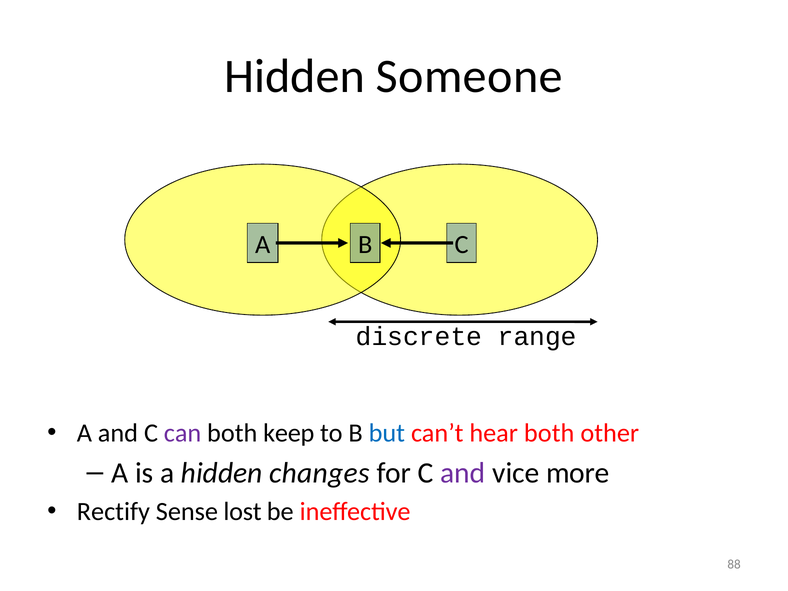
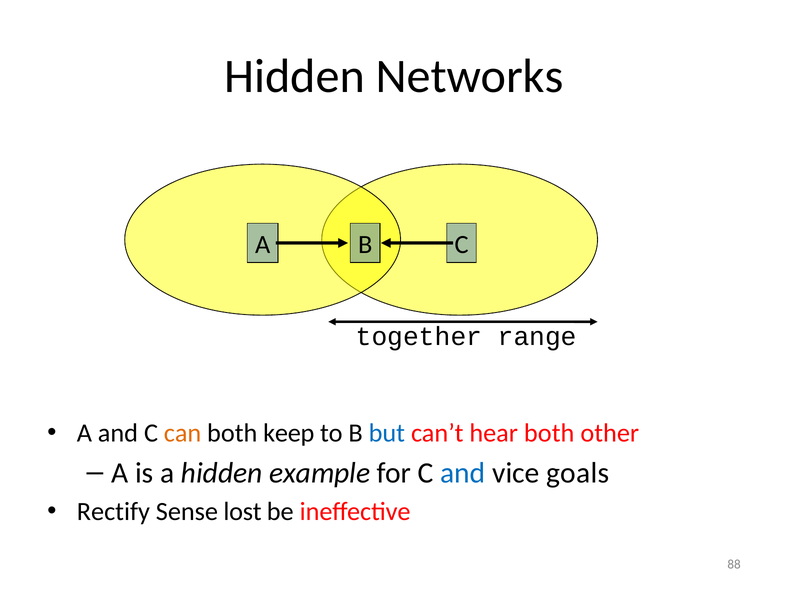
Someone: Someone -> Networks
discrete: discrete -> together
can colour: purple -> orange
changes: changes -> example
and at (463, 473) colour: purple -> blue
more: more -> goals
